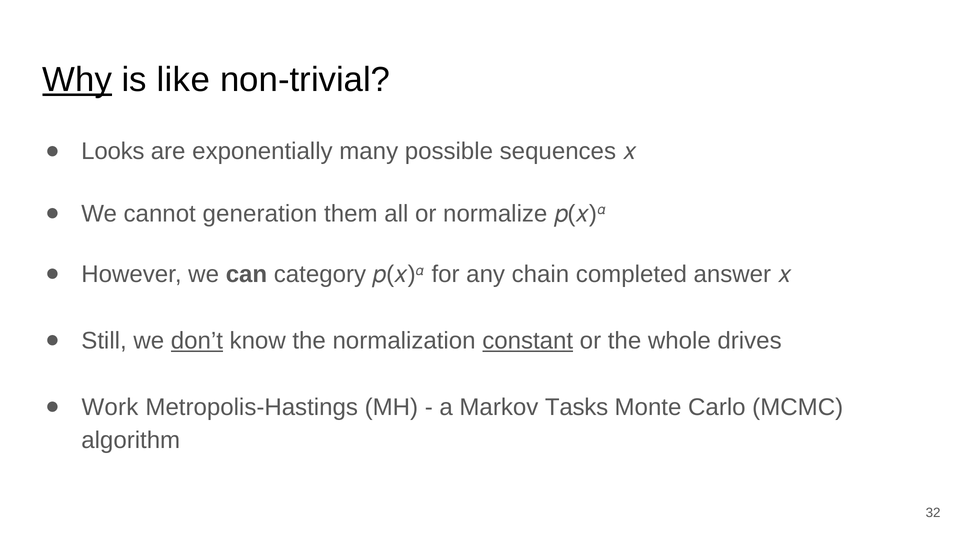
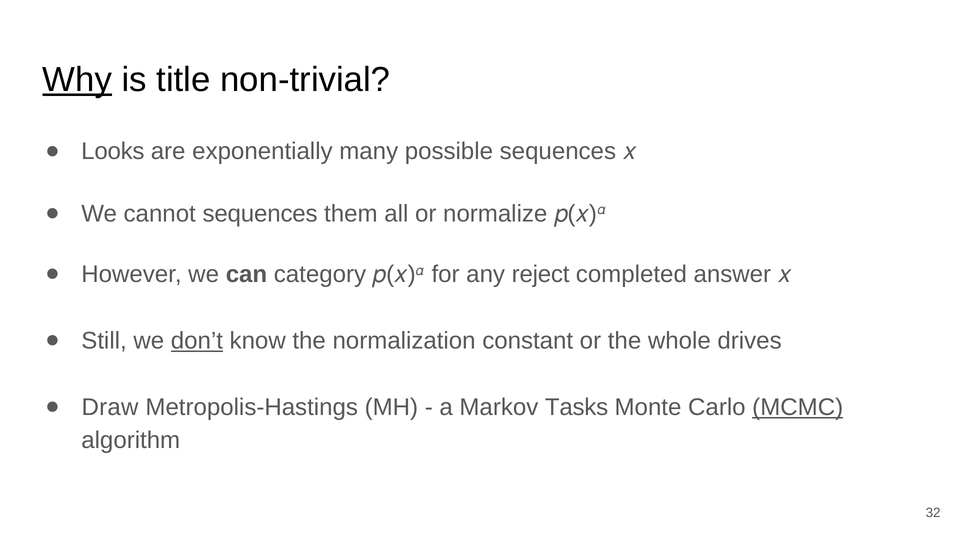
like: like -> title
cannot generation: generation -> sequences
chain: chain -> reject
constant underline: present -> none
Work: Work -> Draw
MCMC underline: none -> present
